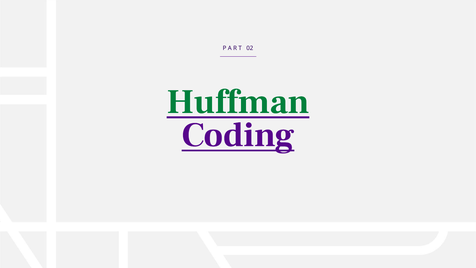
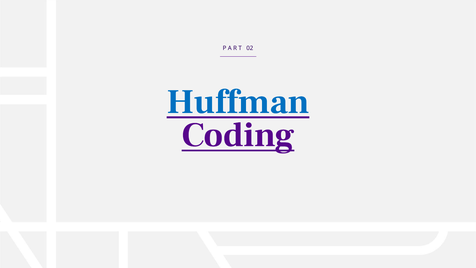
Huffman colour: green -> blue
